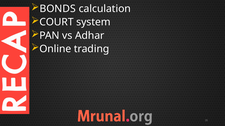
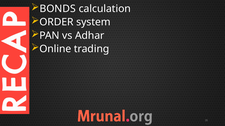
COURT: COURT -> ORDER
